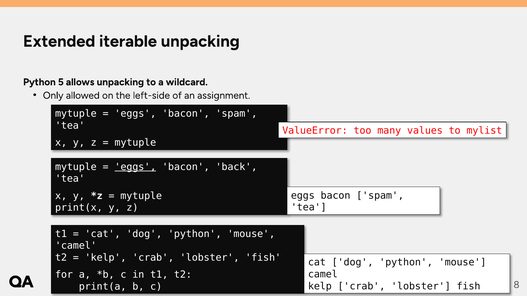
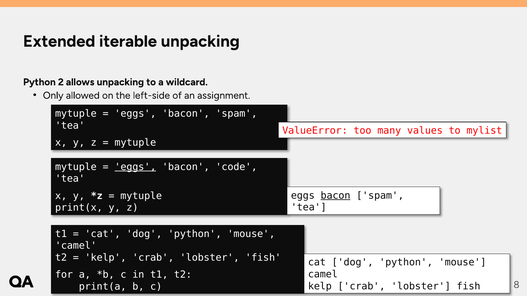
5: 5 -> 2
back: back -> code
bacon at (336, 196) underline: none -> present
